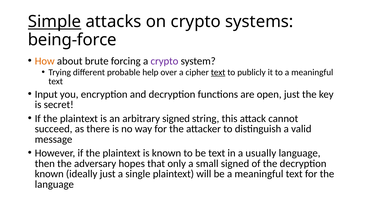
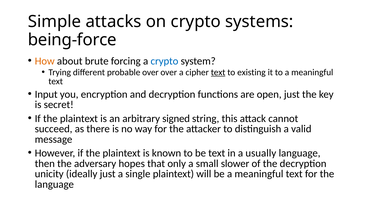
Simple underline: present -> none
crypto at (164, 61) colour: purple -> blue
probable help: help -> over
publicly: publicly -> existing
small signed: signed -> slower
known at (49, 174): known -> unicity
